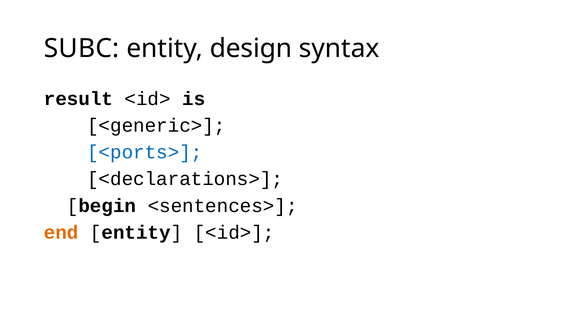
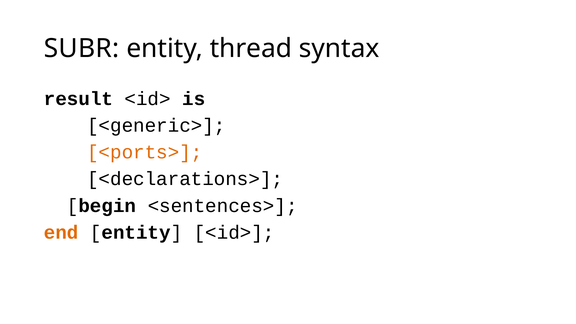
SUBC: SUBC -> SUBR
design: design -> thread
<ports> colour: blue -> orange
